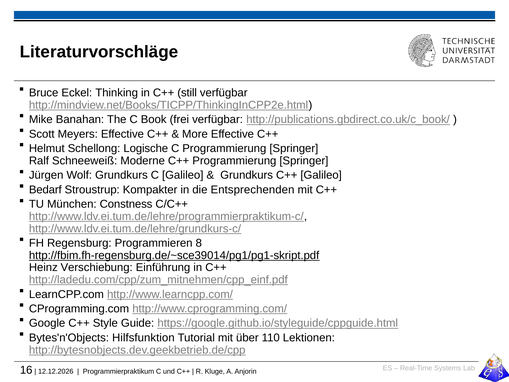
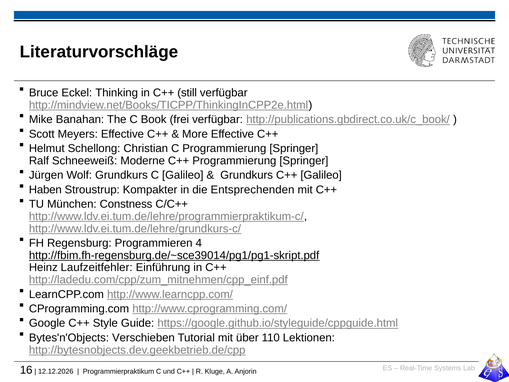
Logische: Logische -> Christian
Bedarf: Bedarf -> Haben
8: 8 -> 4
Verschiebung: Verschiebung -> Laufzeitfehler
Hilfsfunktion: Hilfsfunktion -> Verschieben
